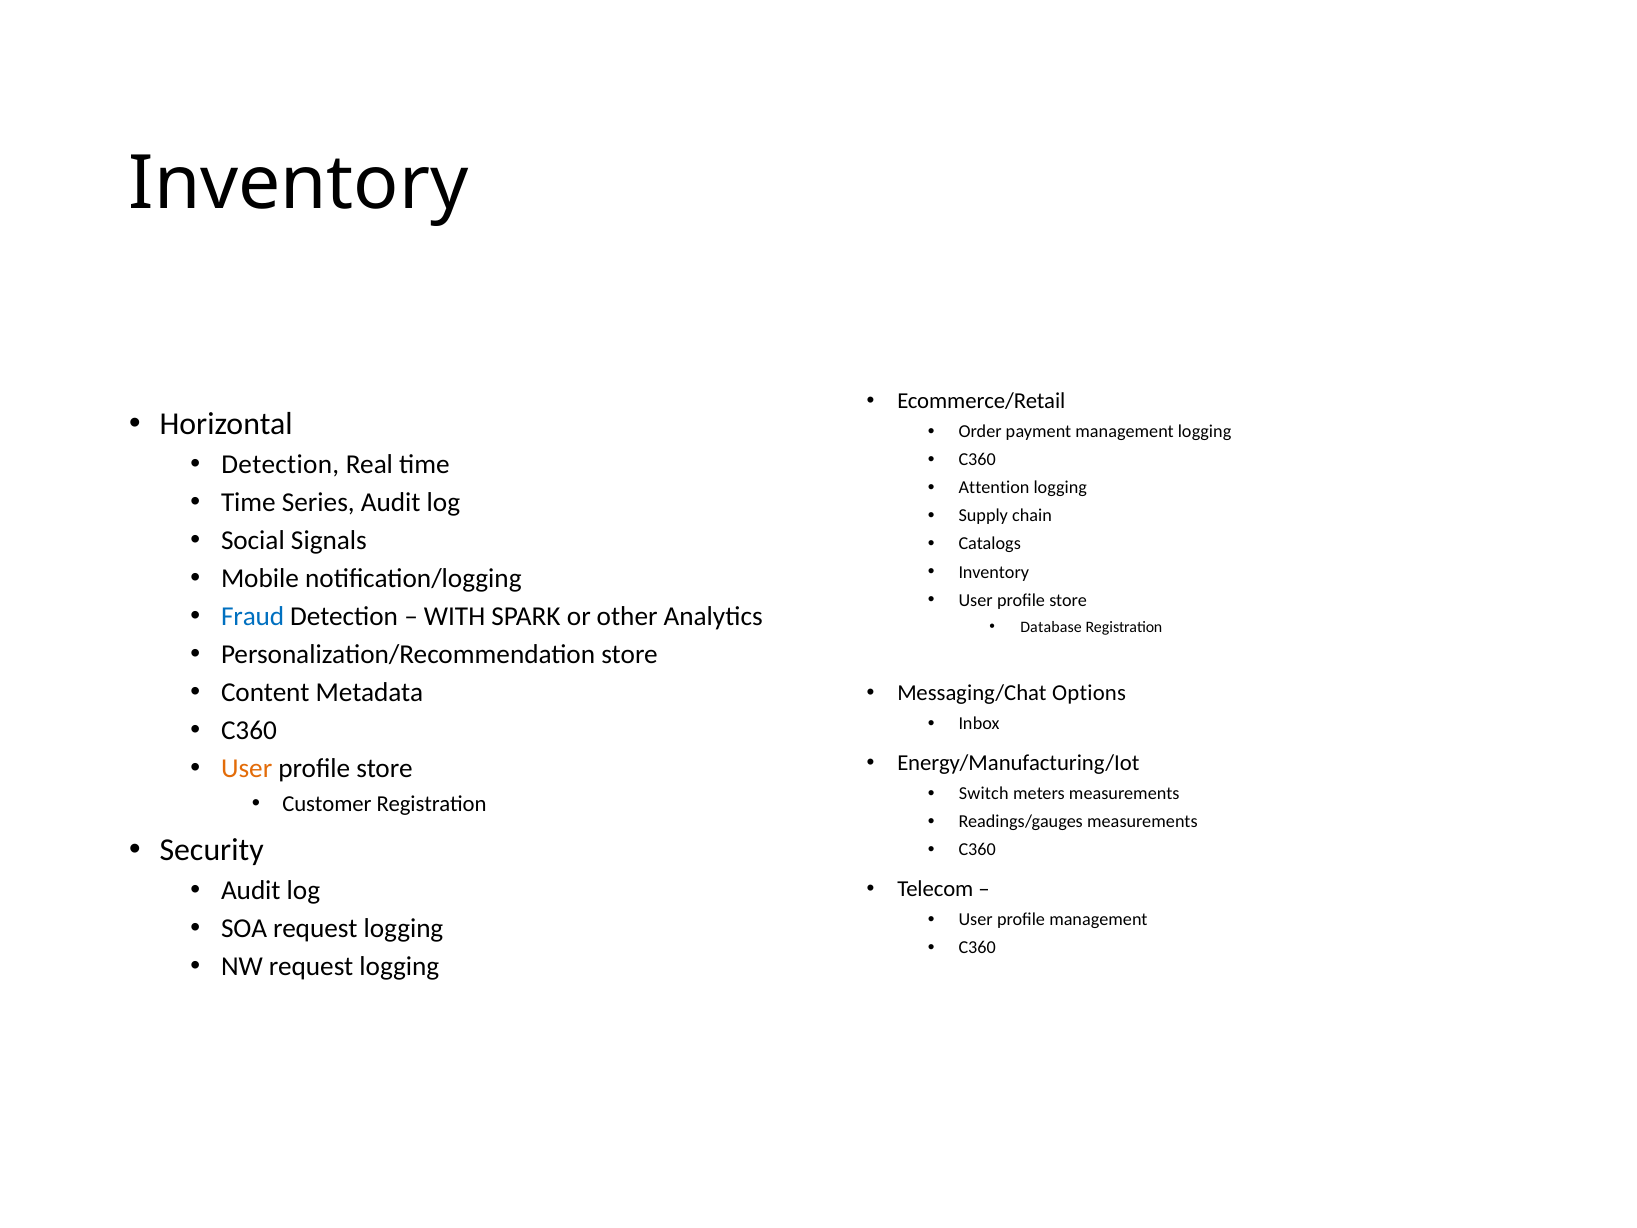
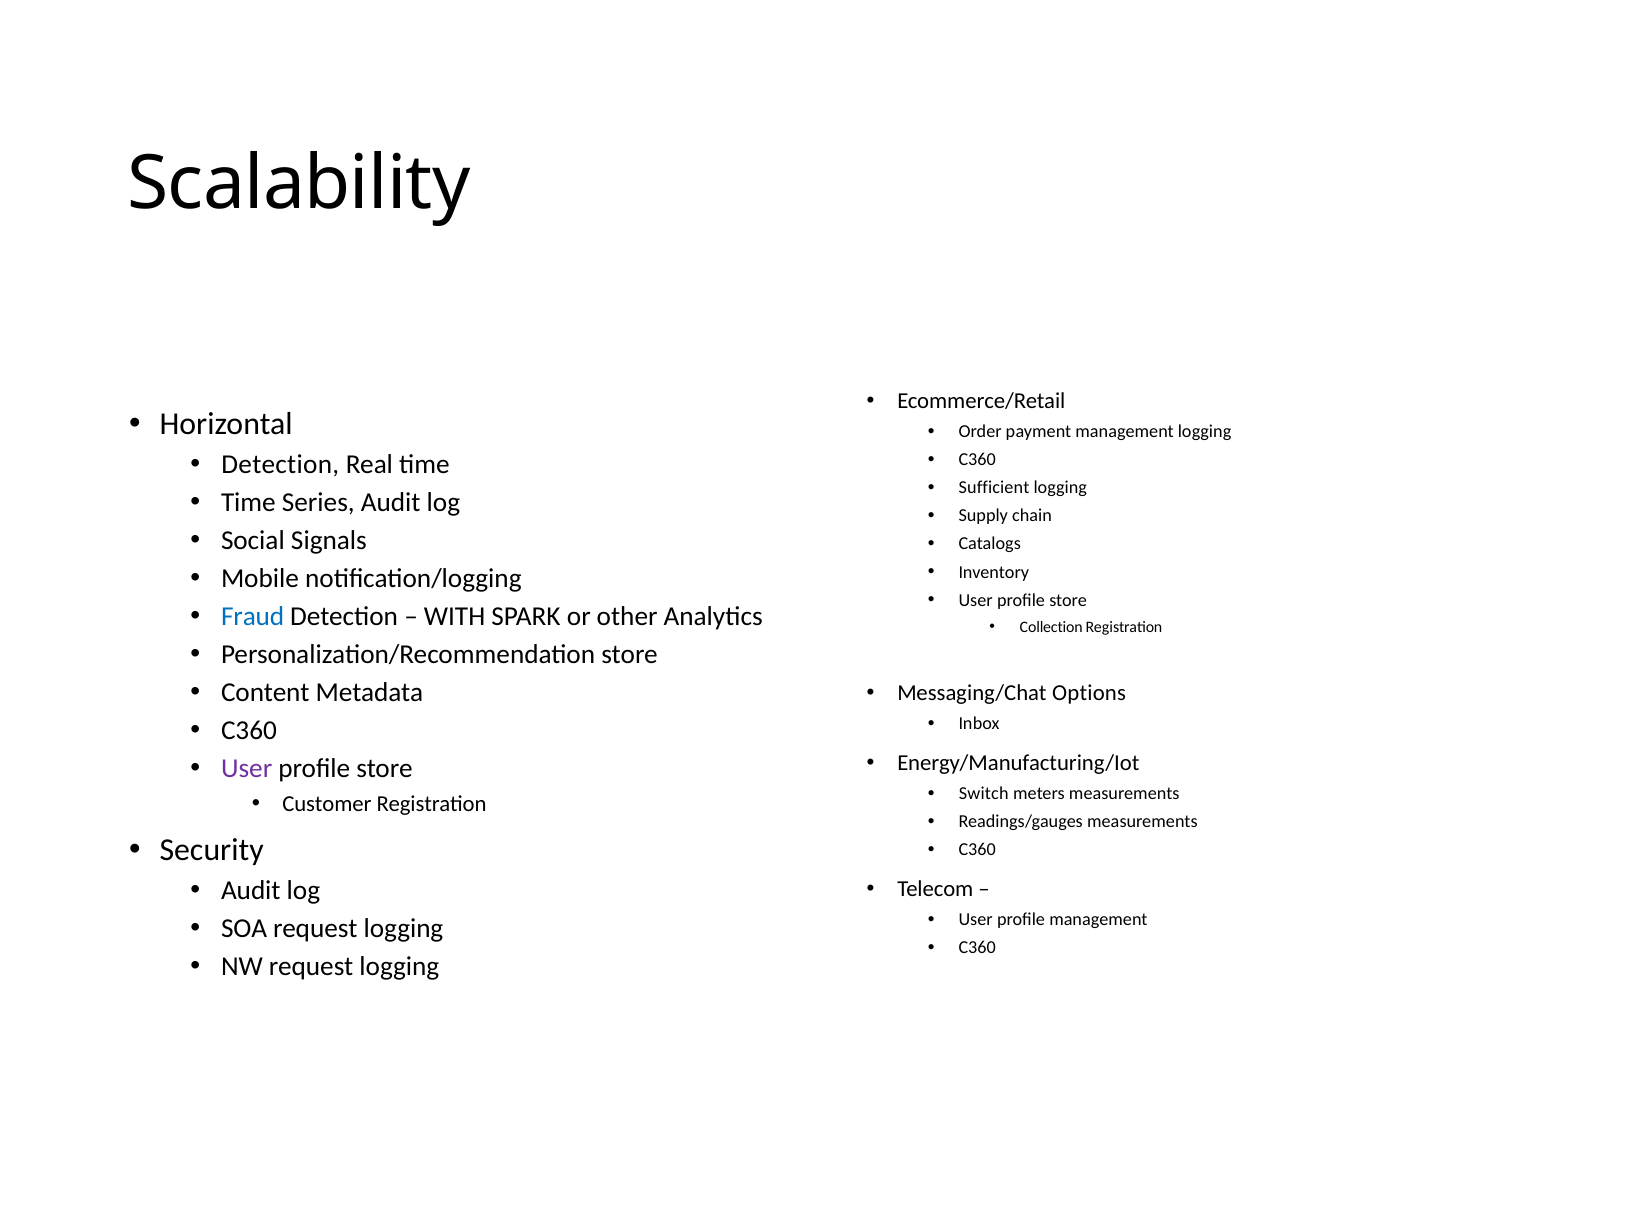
Inventory at (299, 184): Inventory -> Scalability
Attention: Attention -> Sufficient
Database: Database -> Collection
User at (247, 768) colour: orange -> purple
